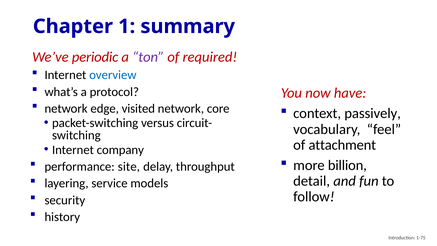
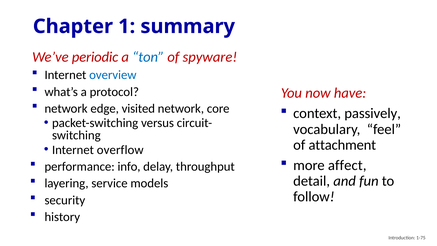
ton colour: purple -> blue
required: required -> spyware
company: company -> overflow
billion: billion -> affect
site: site -> info
